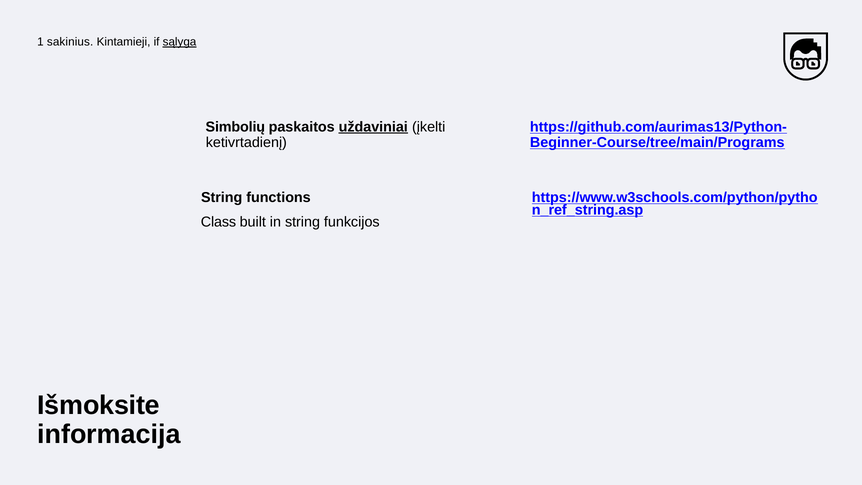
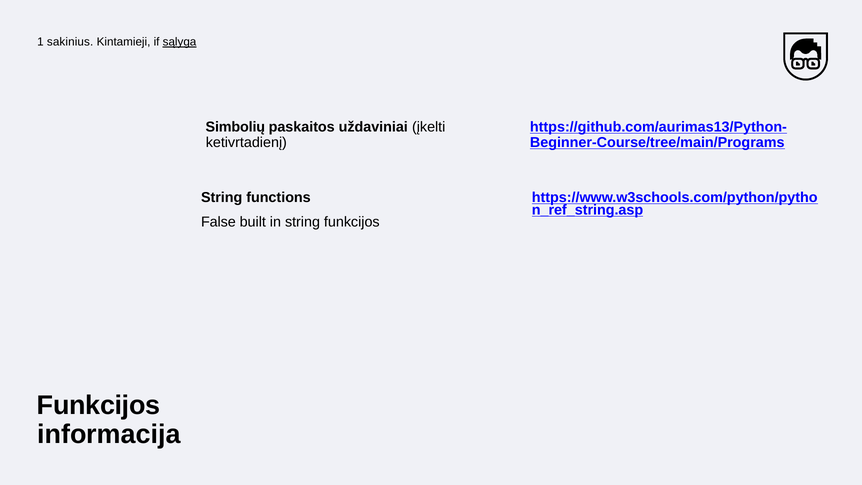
uždaviniai underline: present -> none
Class: Class -> False
Išmoksite at (99, 405): Išmoksite -> Funkcijos
